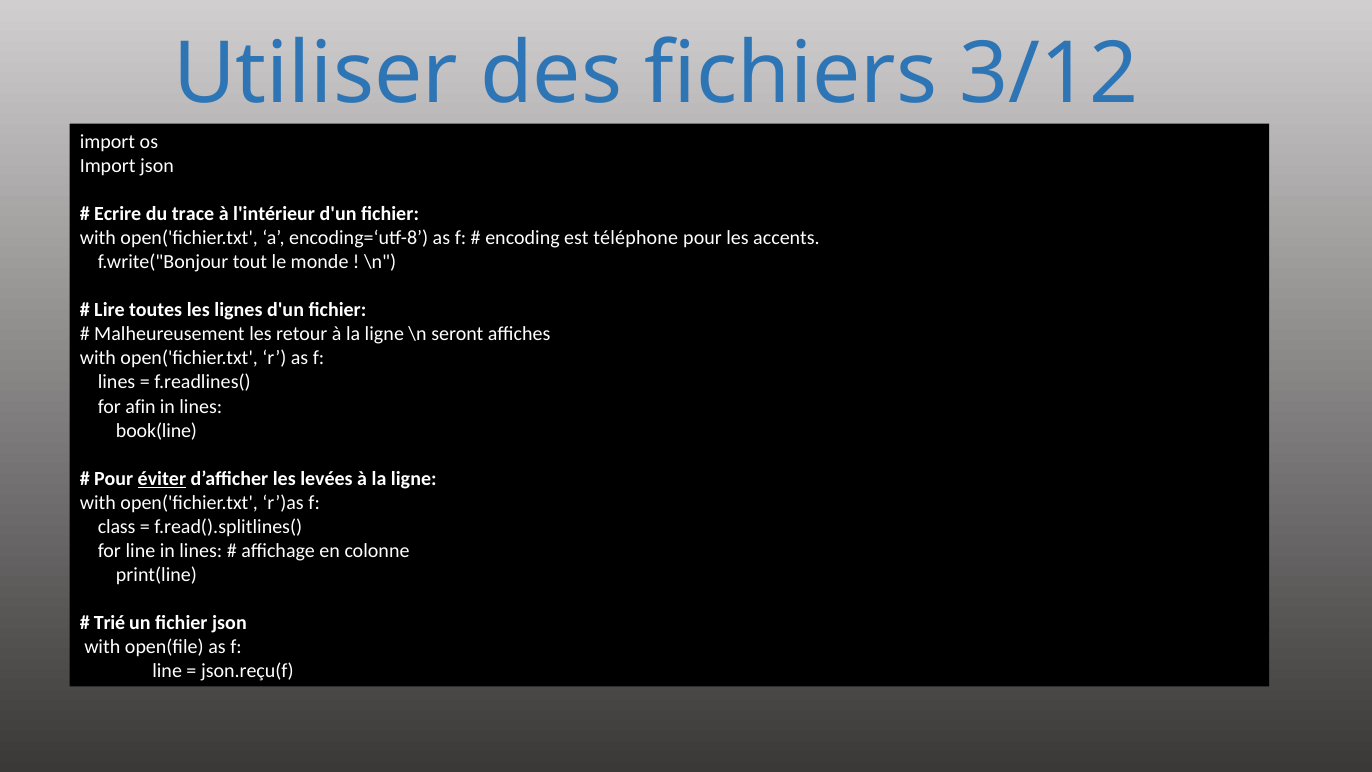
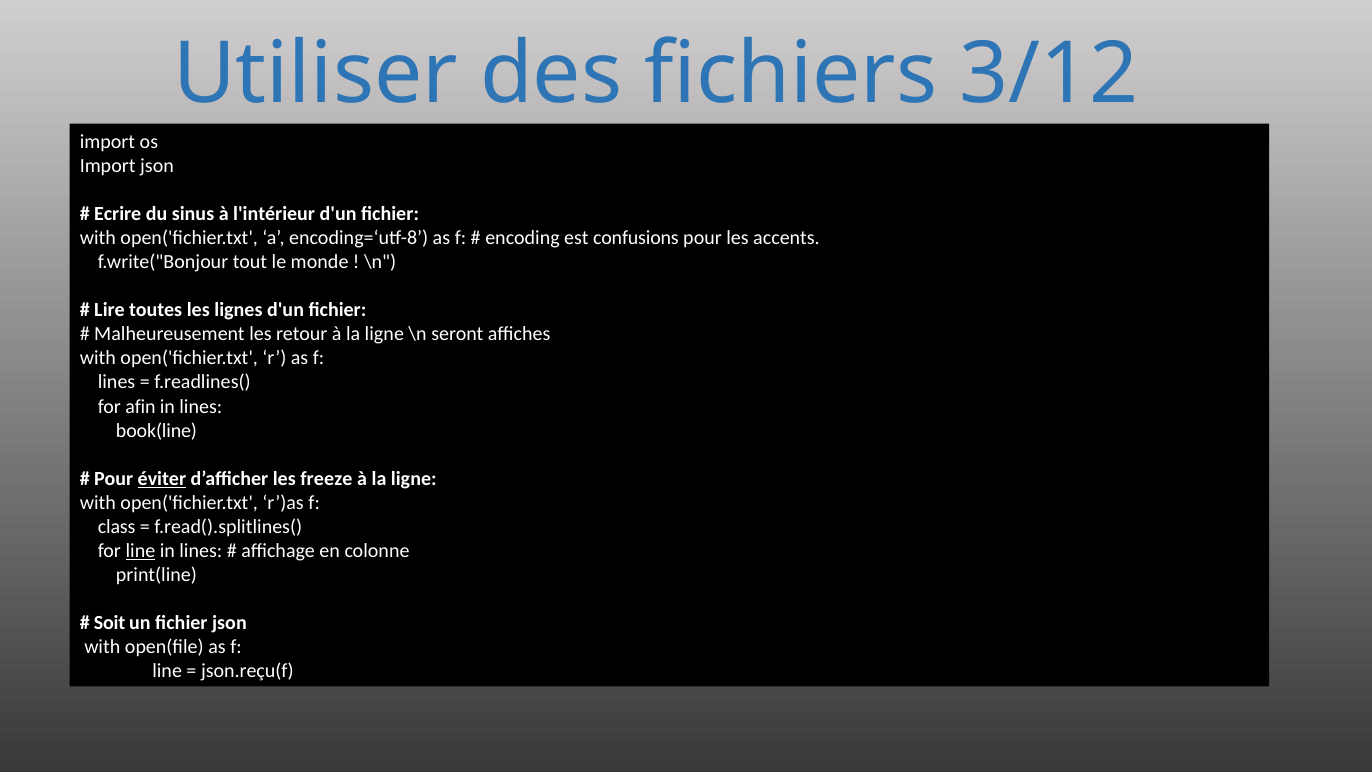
trace: trace -> sinus
téléphone: téléphone -> confusions
levées: levées -> freeze
line at (140, 550) underline: none -> present
Trié: Trié -> Soit
